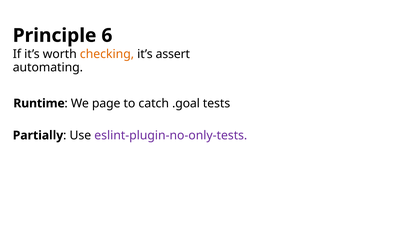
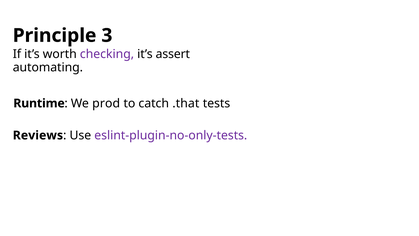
6: 6 -> 3
checking colour: orange -> purple
page: page -> prod
.goal: .goal -> .that
Partially: Partially -> Reviews
